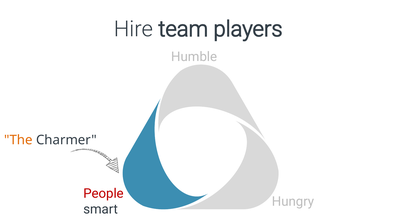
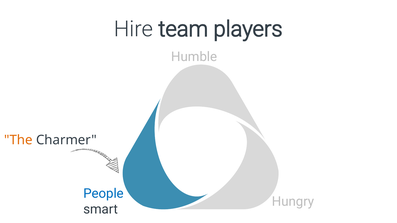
People colour: red -> blue
